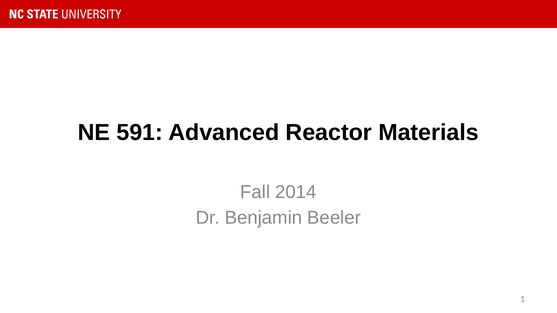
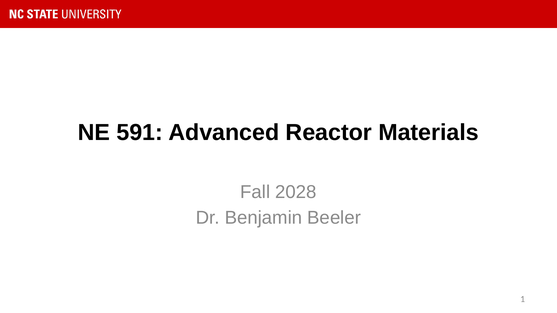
2014: 2014 -> 2028
